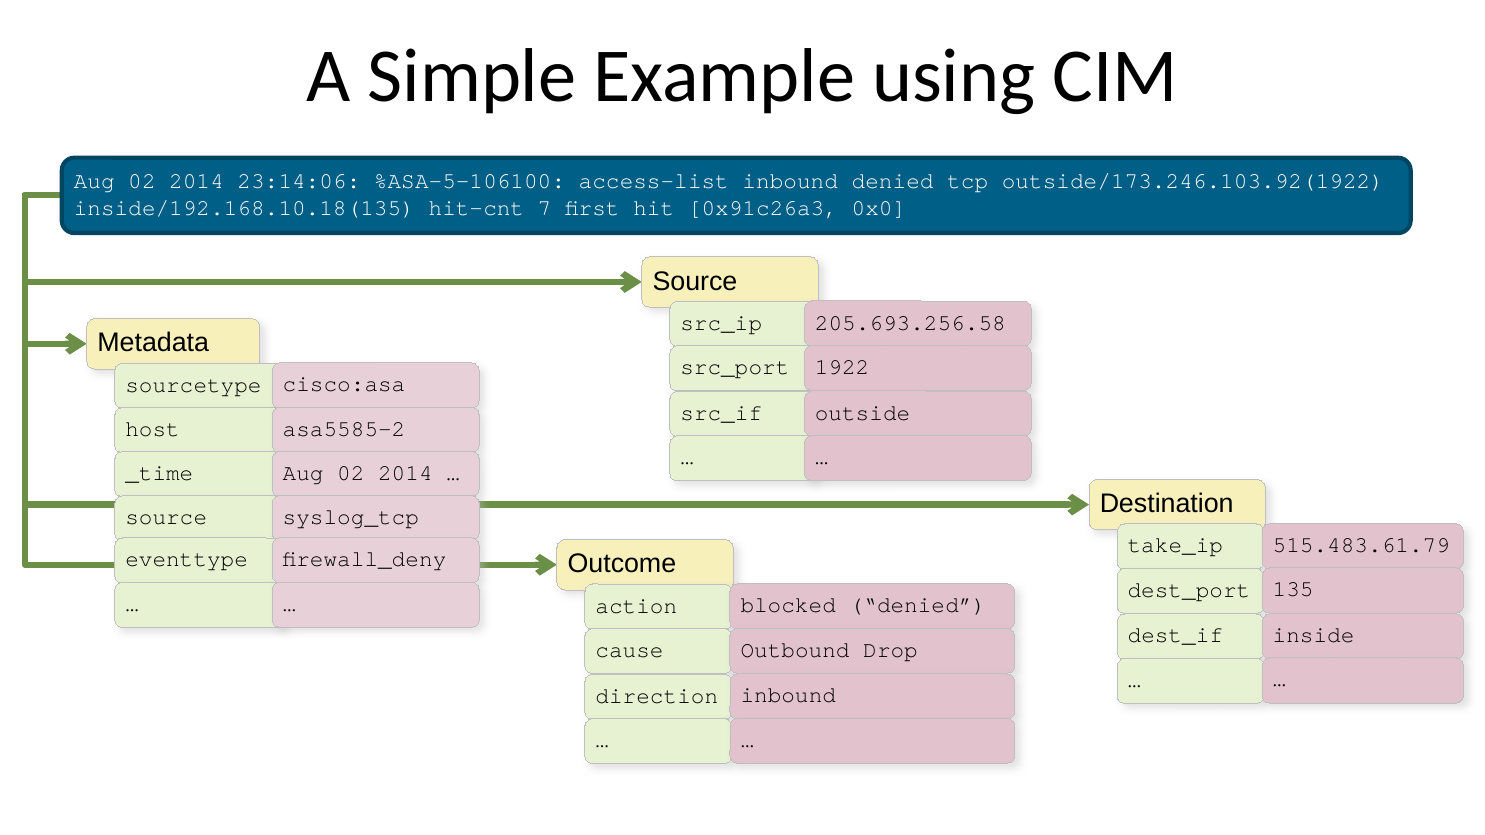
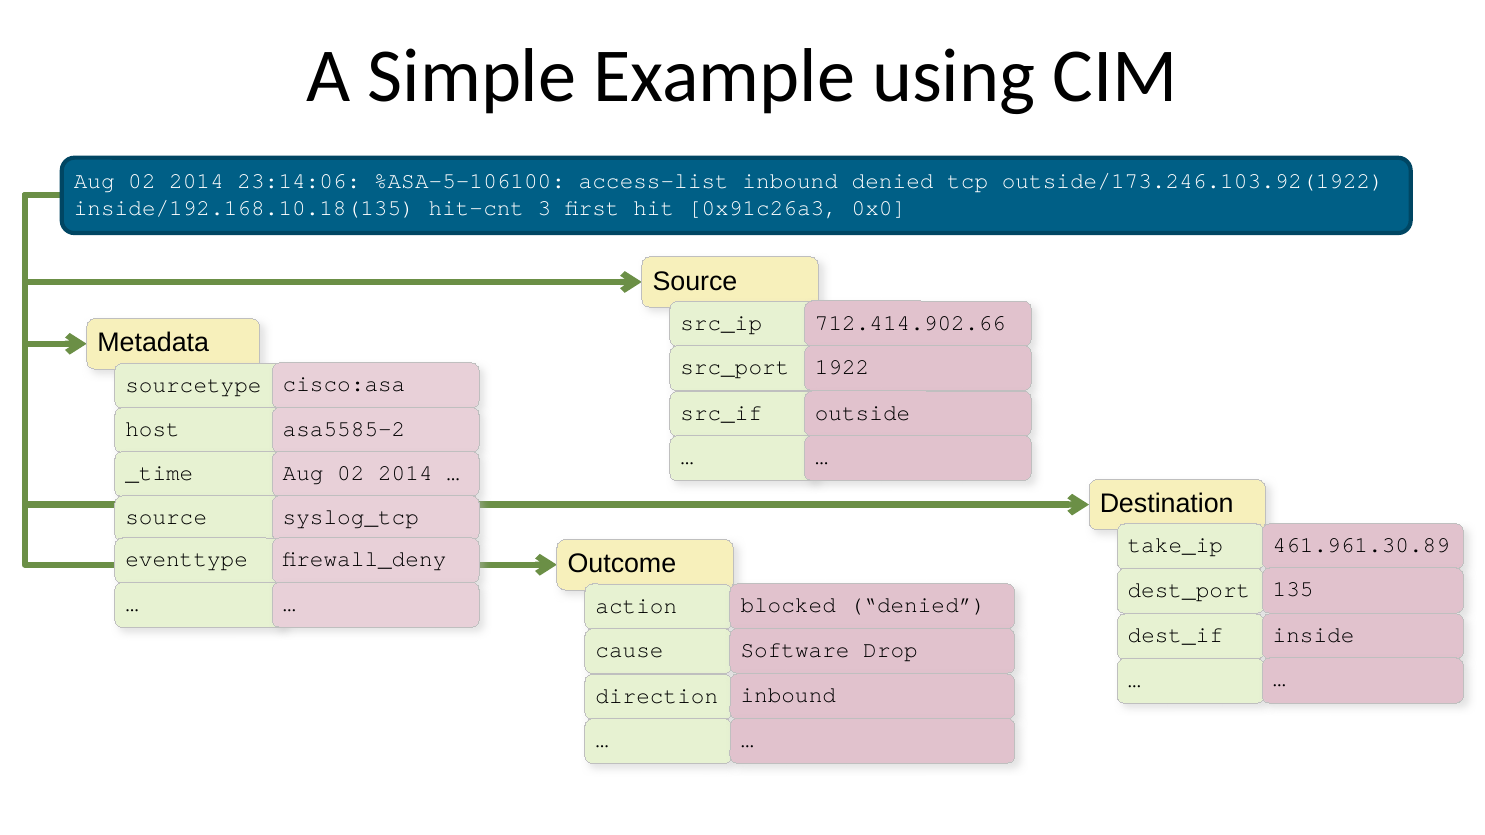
7: 7 -> 3
205.693.256.58: 205.693.256.58 -> 712.414.902.66
515.483.61.79: 515.483.61.79 -> 461.961.30.89
Outbound: Outbound -> Software
